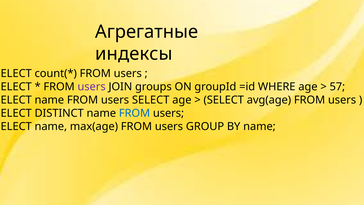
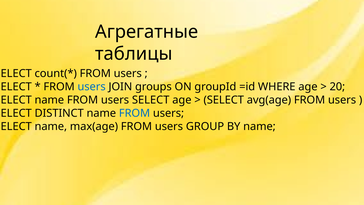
индексы: индексы -> таблицы
users at (92, 87) colour: purple -> blue
57: 57 -> 20
